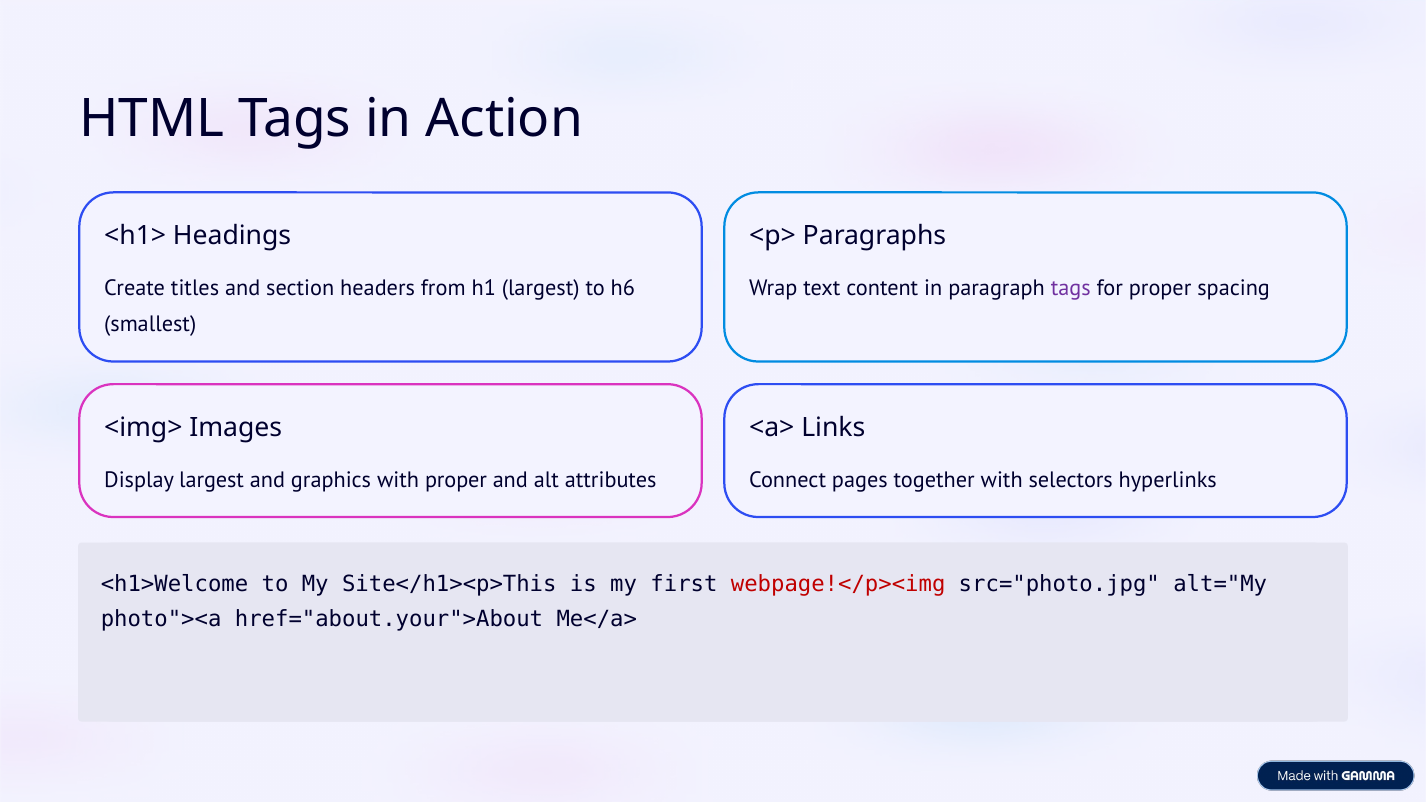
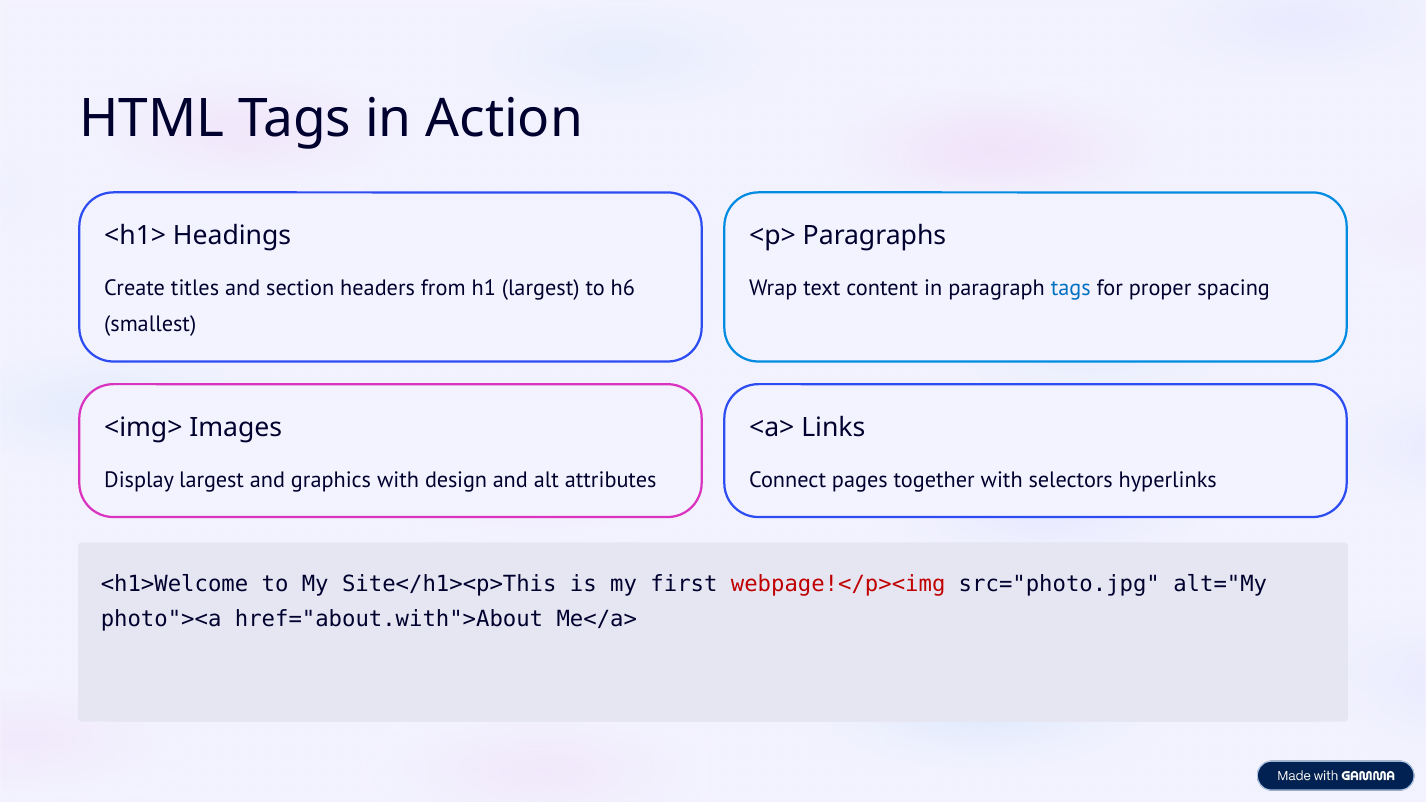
tags at (1071, 288) colour: purple -> blue
with proper: proper -> design
href="about.your">About: href="about.your">About -> href="about.with">About
